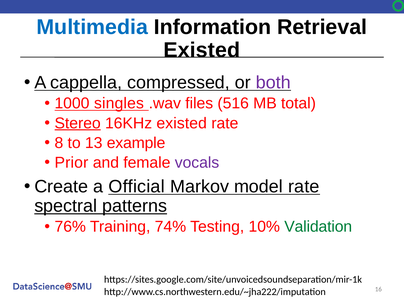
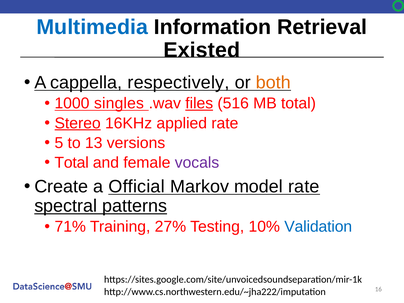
compressed: compressed -> respectively
both colour: purple -> orange
files underline: none -> present
16KHz existed: existed -> applied
8: 8 -> 5
example: example -> versions
Prior at (71, 163): Prior -> Total
76%: 76% -> 71%
74%: 74% -> 27%
Validation colour: green -> blue
